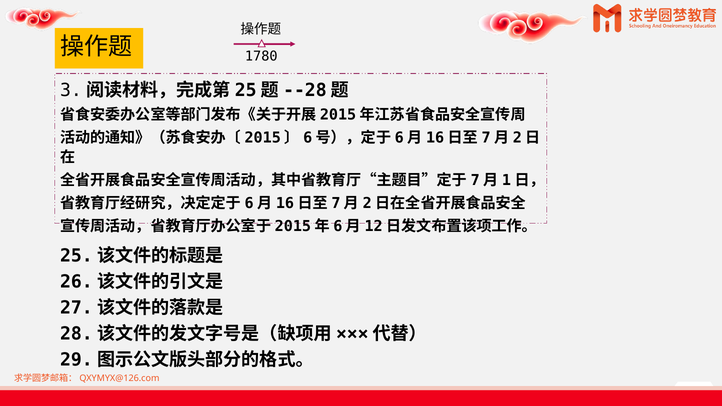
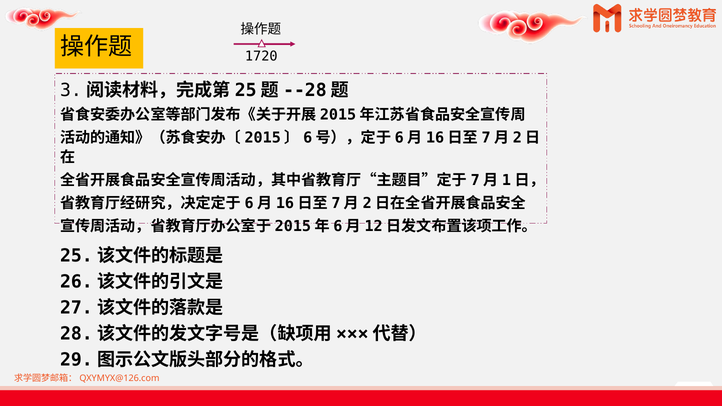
1780: 1780 -> 1720
